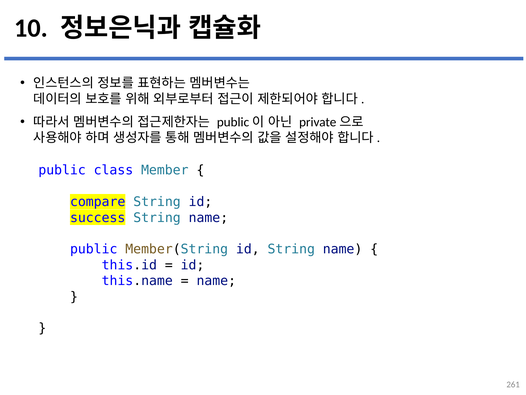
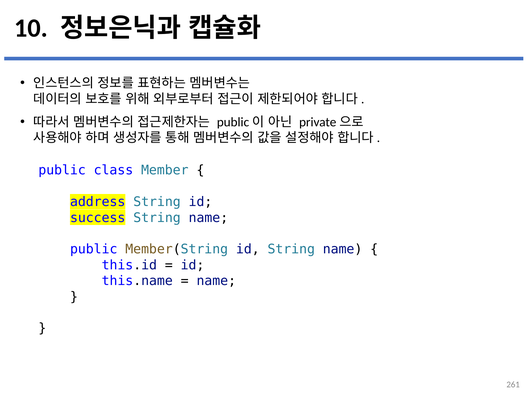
compare: compare -> address
